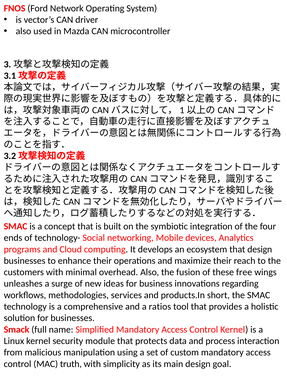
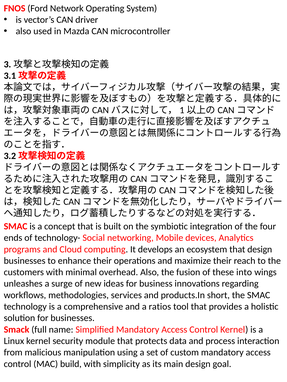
free: free -> into
truth: truth -> build
